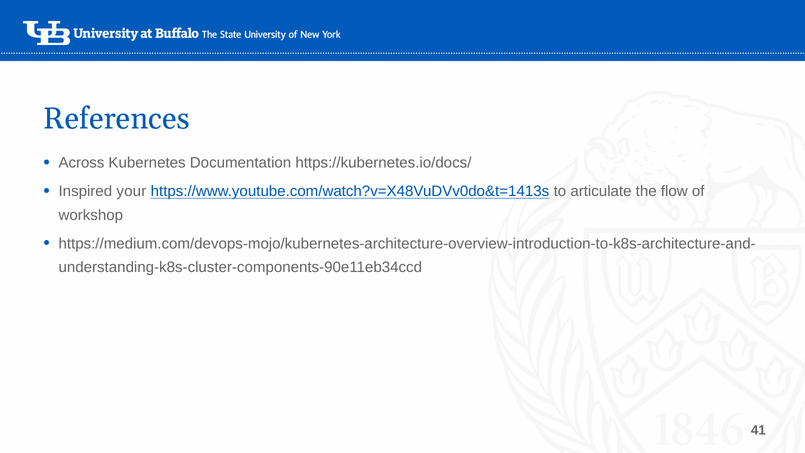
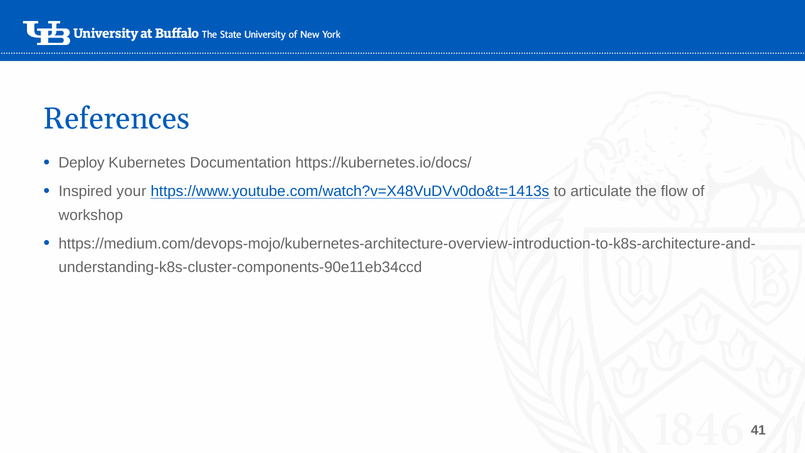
Across: Across -> Deploy
